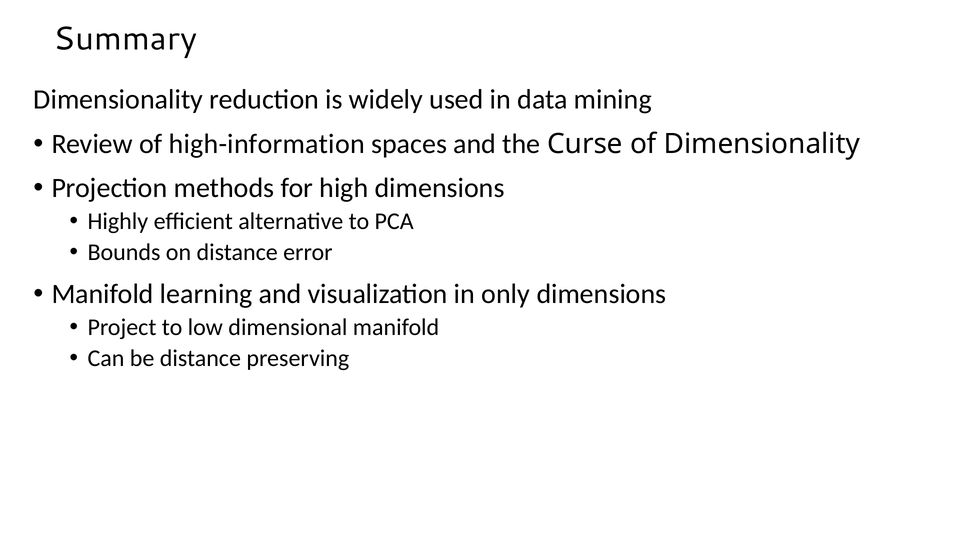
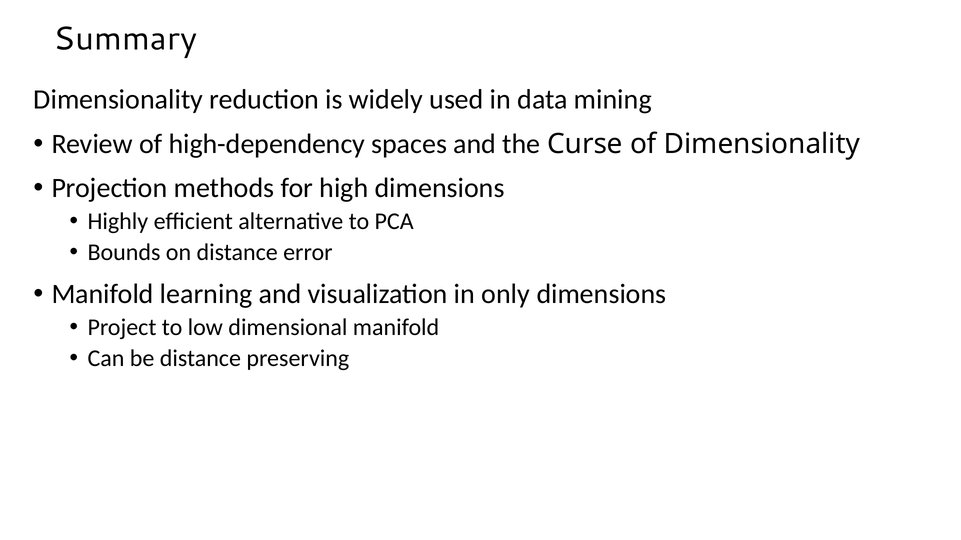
high-information: high-information -> high-dependency
